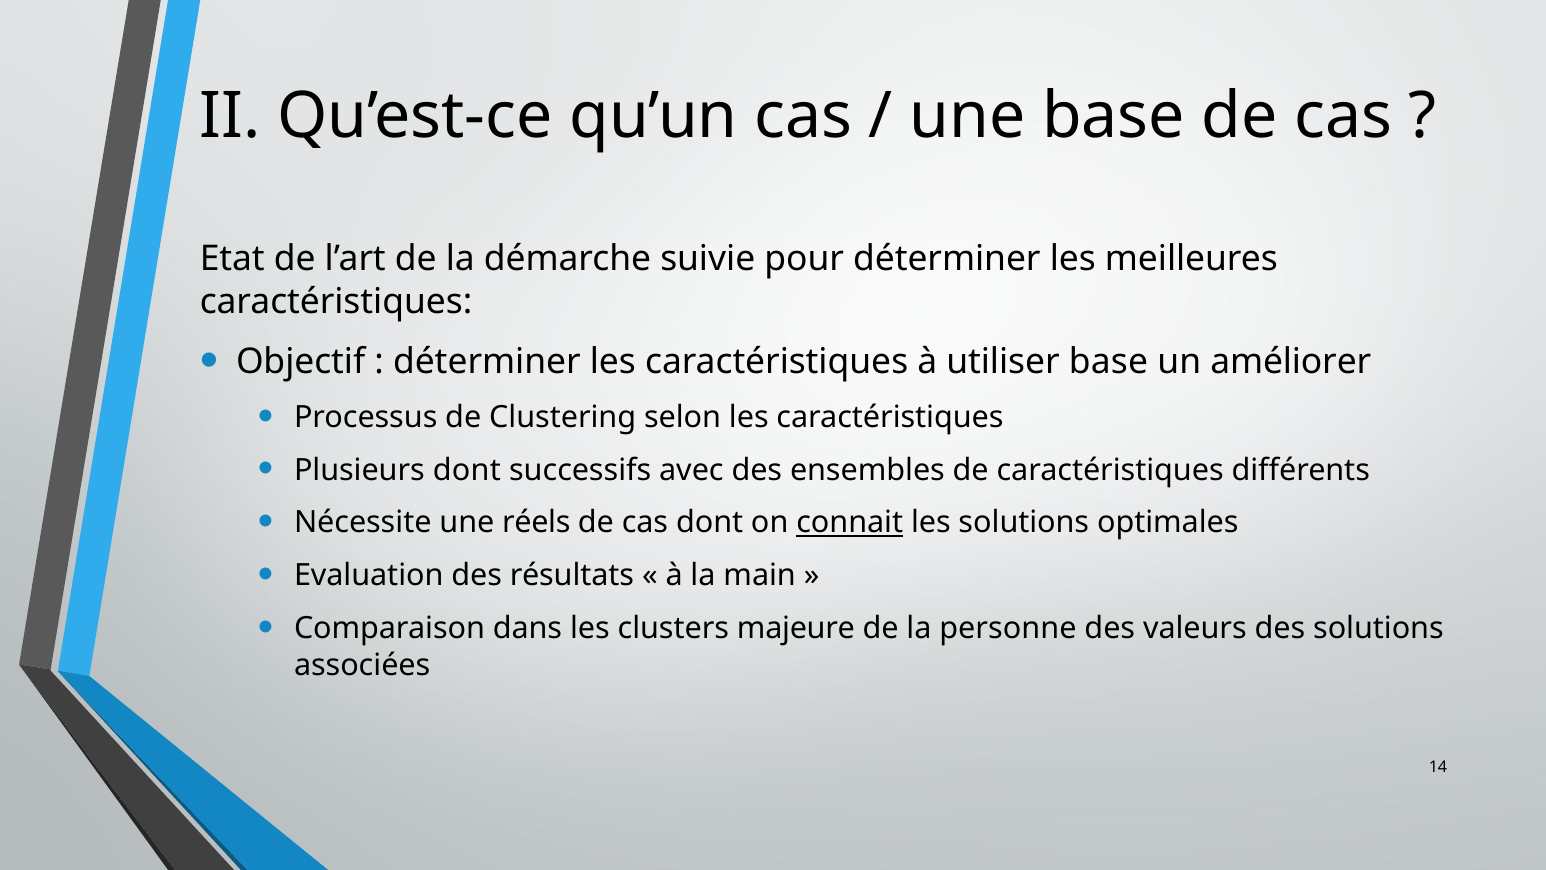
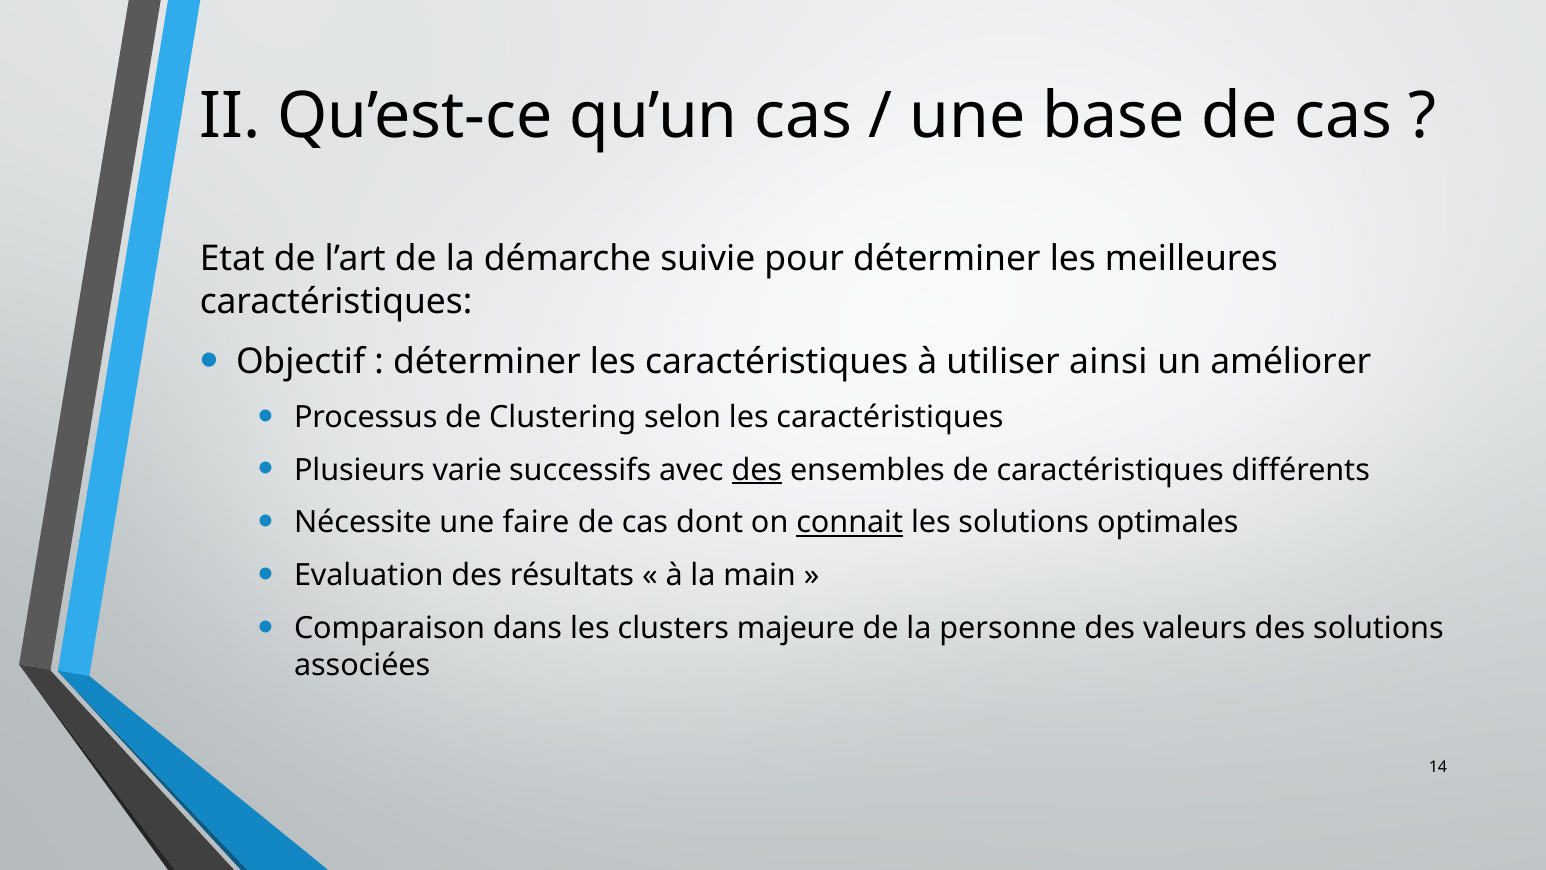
utiliser base: base -> ainsi
Plusieurs dont: dont -> varie
des at (757, 470) underline: none -> present
réels: réels -> faire
